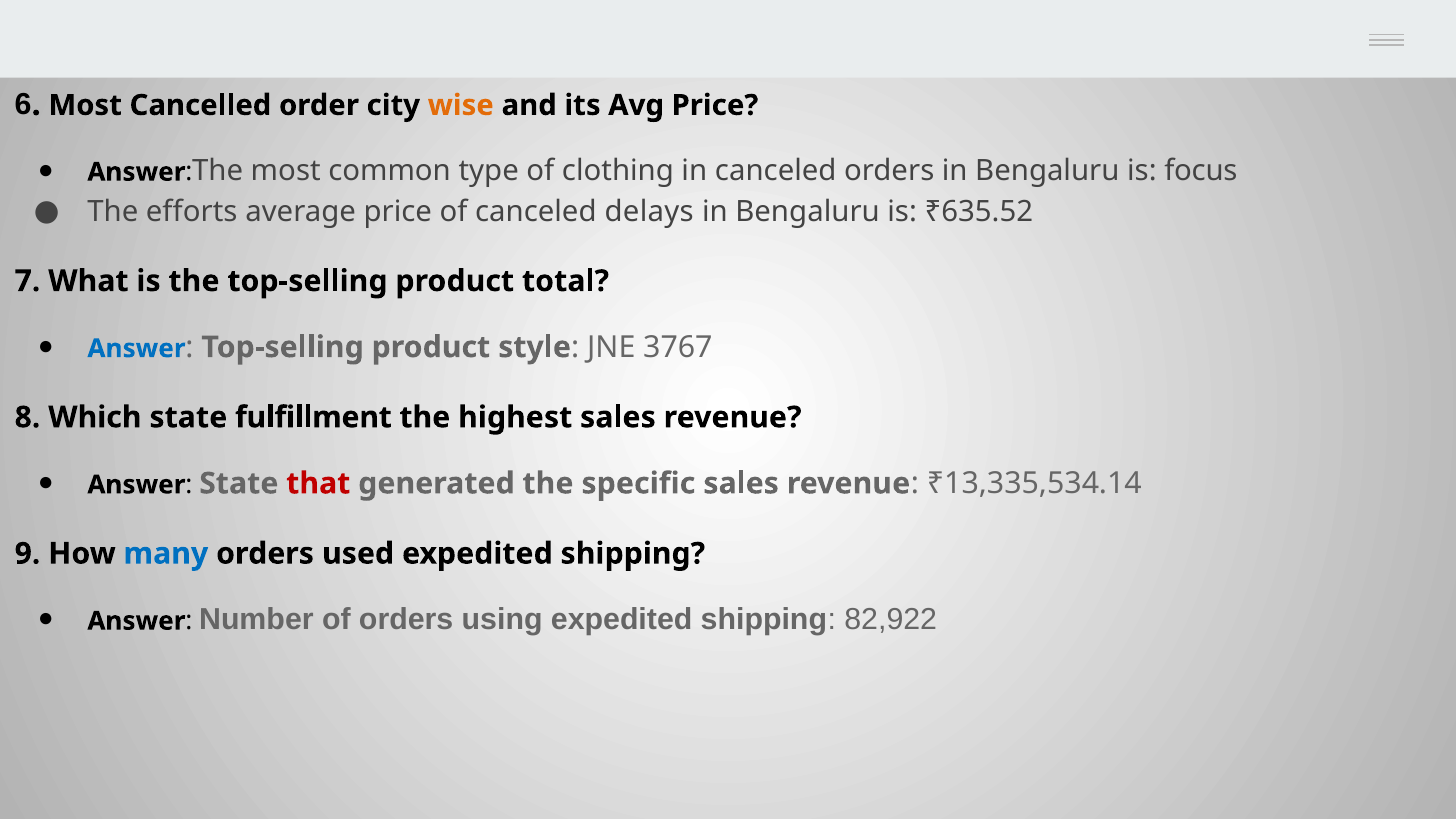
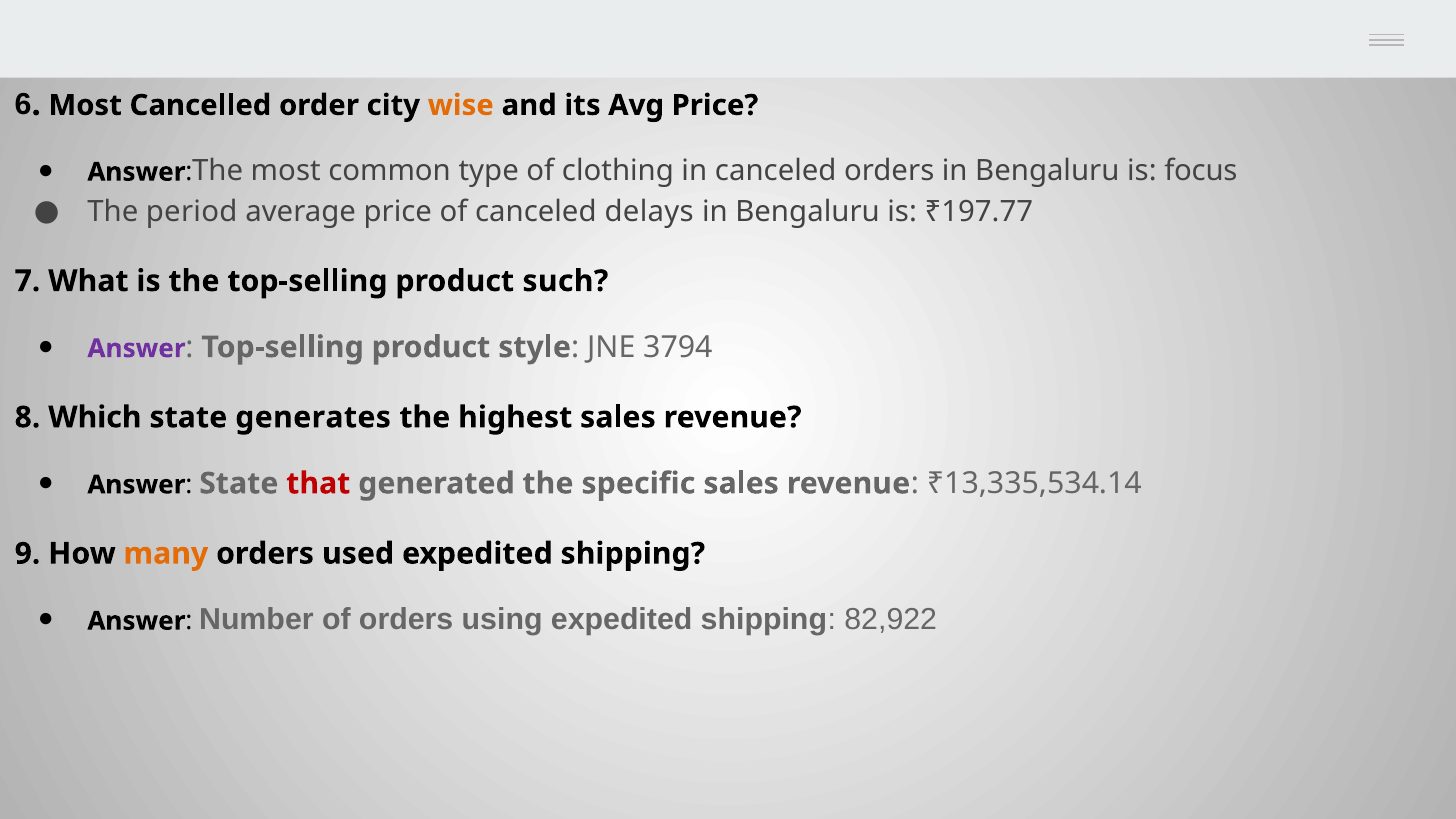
efforts: efforts -> period
₹635.52: ₹635.52 -> ₹197.77
total: total -> such
Answer at (136, 349) colour: blue -> purple
3767: 3767 -> 3794
fulfillment: fulfillment -> generates
many colour: blue -> orange
